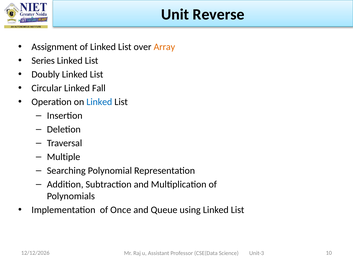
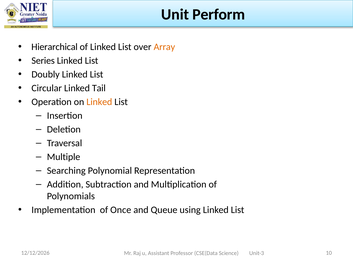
Reverse: Reverse -> Perform
Assignment: Assignment -> Hierarchical
Fall: Fall -> Tail
Linked at (99, 102) colour: blue -> orange
